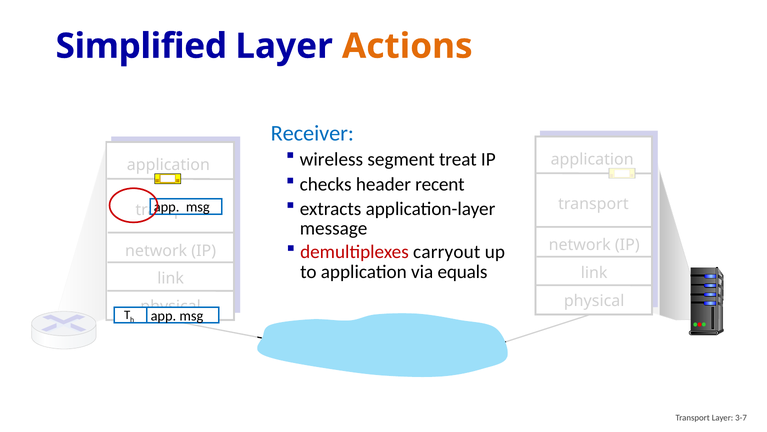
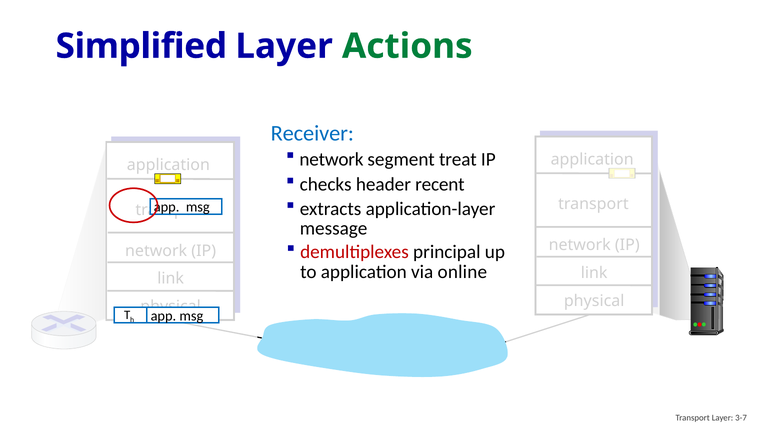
Actions colour: orange -> green
wireless at (331, 159): wireless -> network
carryout: carryout -> principal
equals: equals -> online
